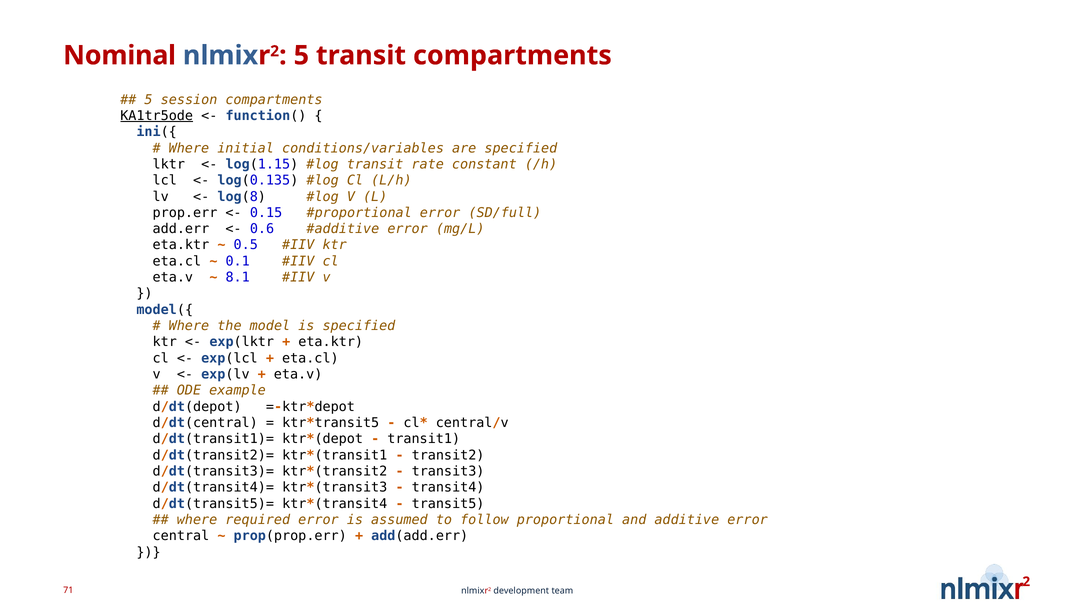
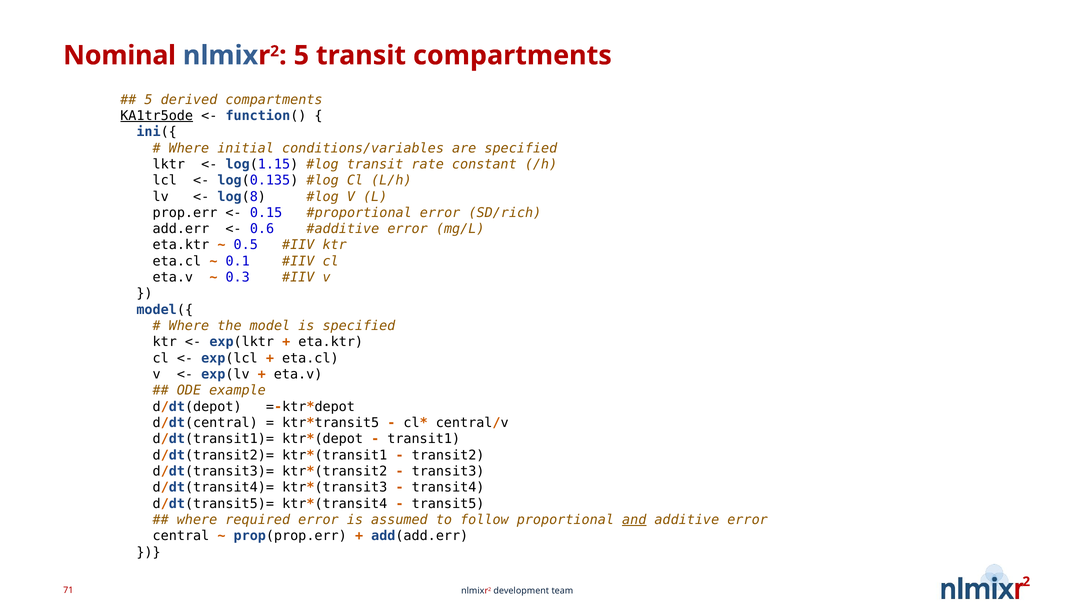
session: session -> derived
SD/full: SD/full -> SD/rich
8.1: 8.1 -> 0.3
and underline: none -> present
